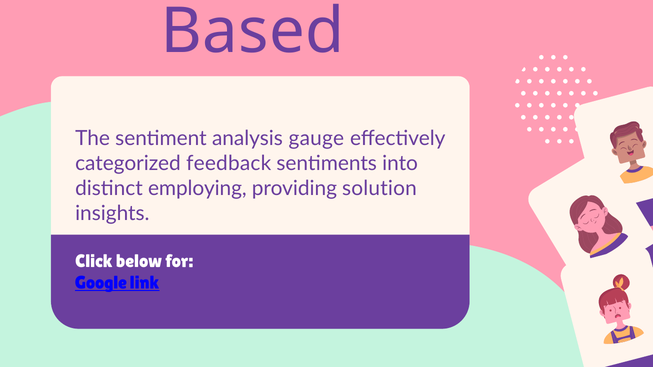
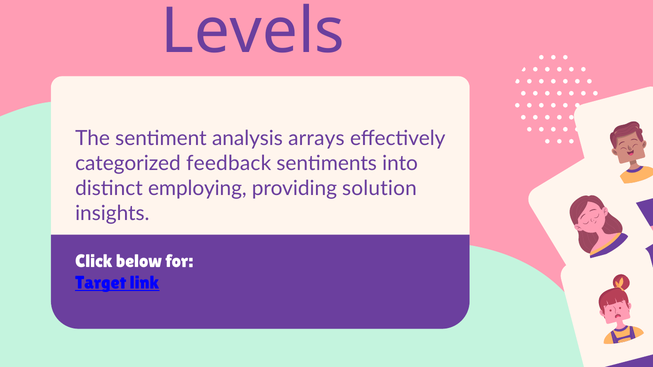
Based: Based -> Levels
gauge: gauge -> arrays
Google: Google -> Target
